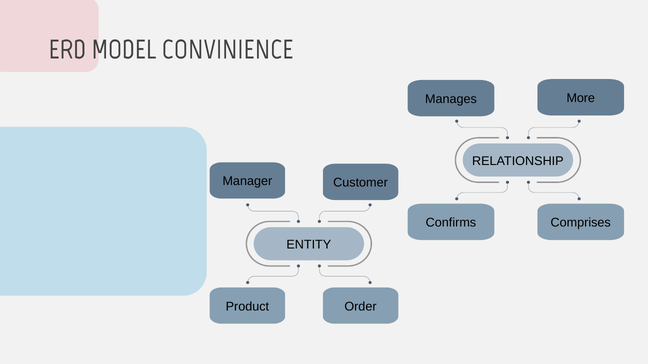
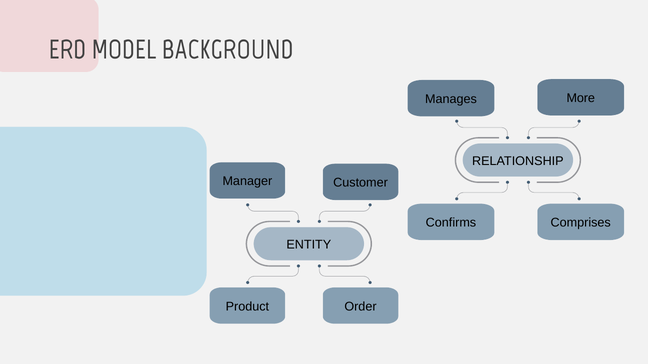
CONVINIENCE: CONVINIENCE -> BACKGROUND
